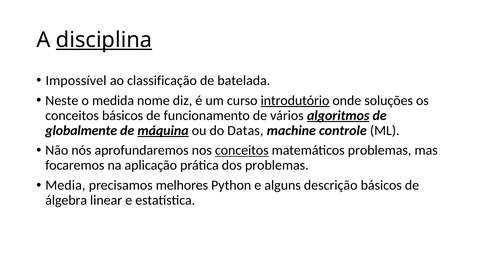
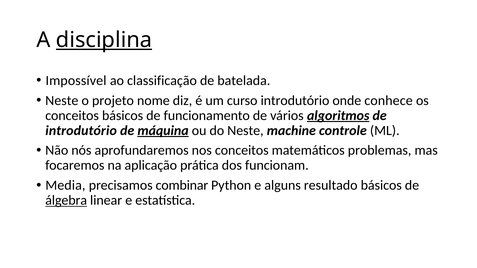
medida: medida -> projeto
introdutório at (295, 101) underline: present -> none
soluções: soluções -> conhece
globalmente at (81, 131): globalmente -> introdutório
do Datas: Datas -> Neste
conceitos at (242, 151) underline: present -> none
dos problemas: problemas -> funcionam
melhores: melhores -> combinar
descrição: descrição -> resultado
álgebra underline: none -> present
